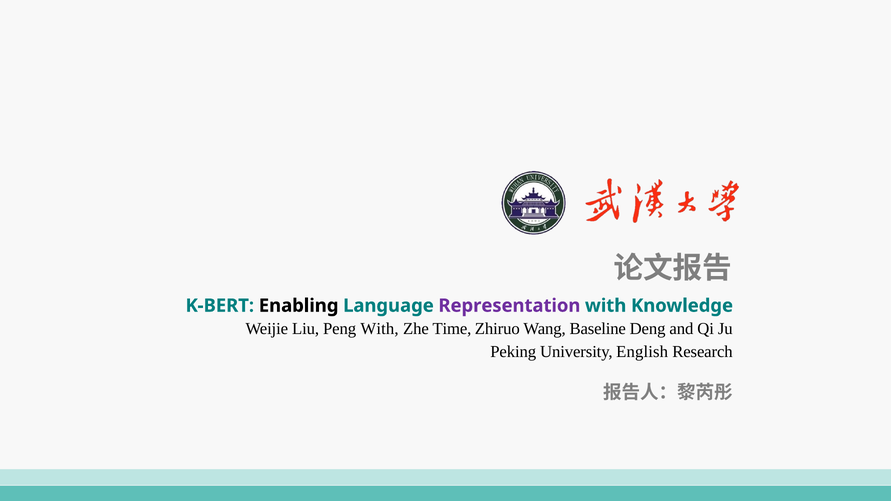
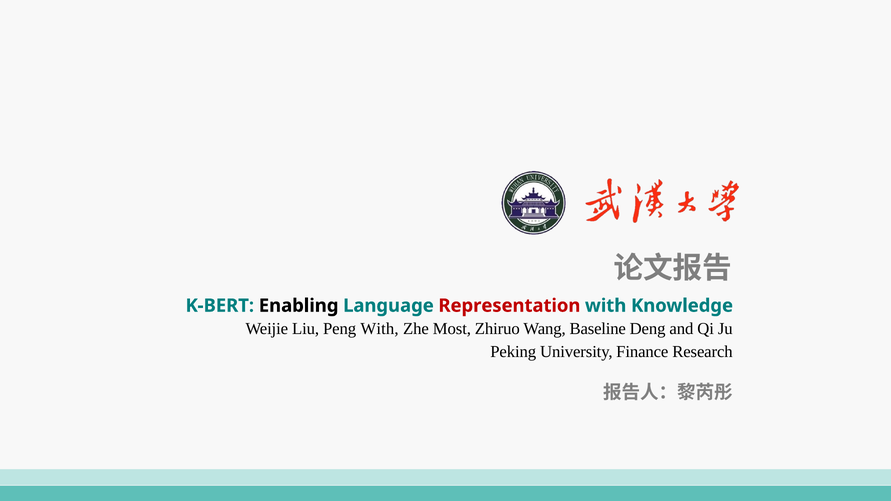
Representation colour: purple -> red
Time: Time -> Most
English: English -> Finance
